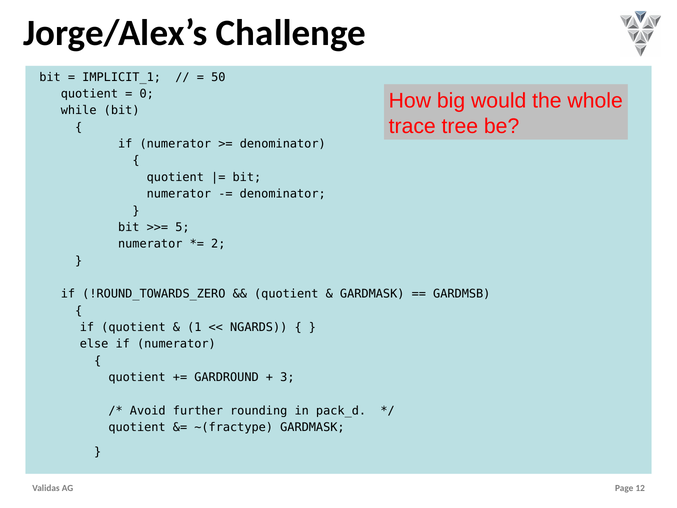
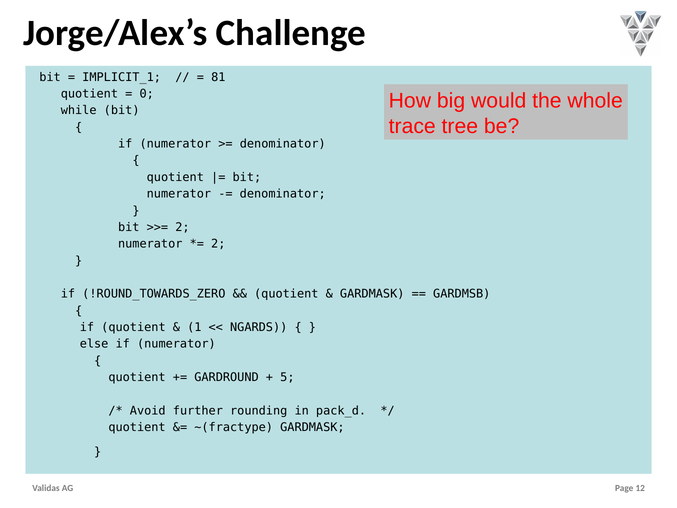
50: 50 -> 81
5 at (182, 227): 5 -> 2
3: 3 -> 5
